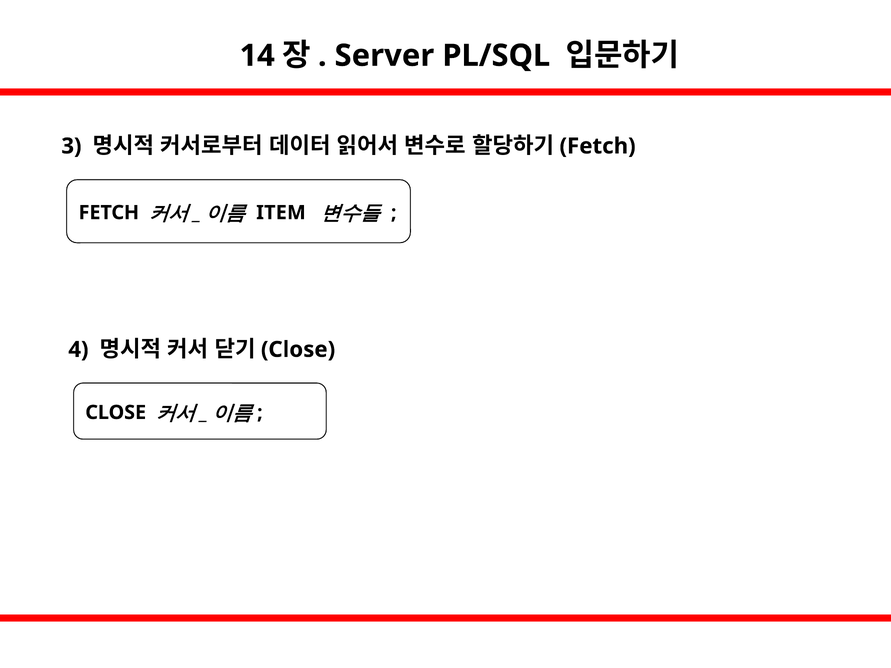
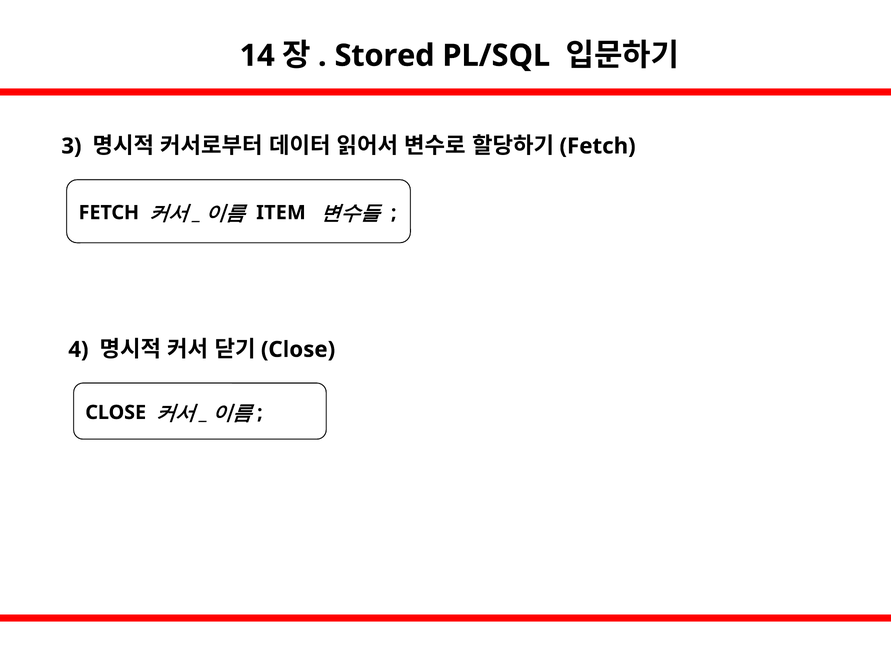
Server: Server -> Stored
